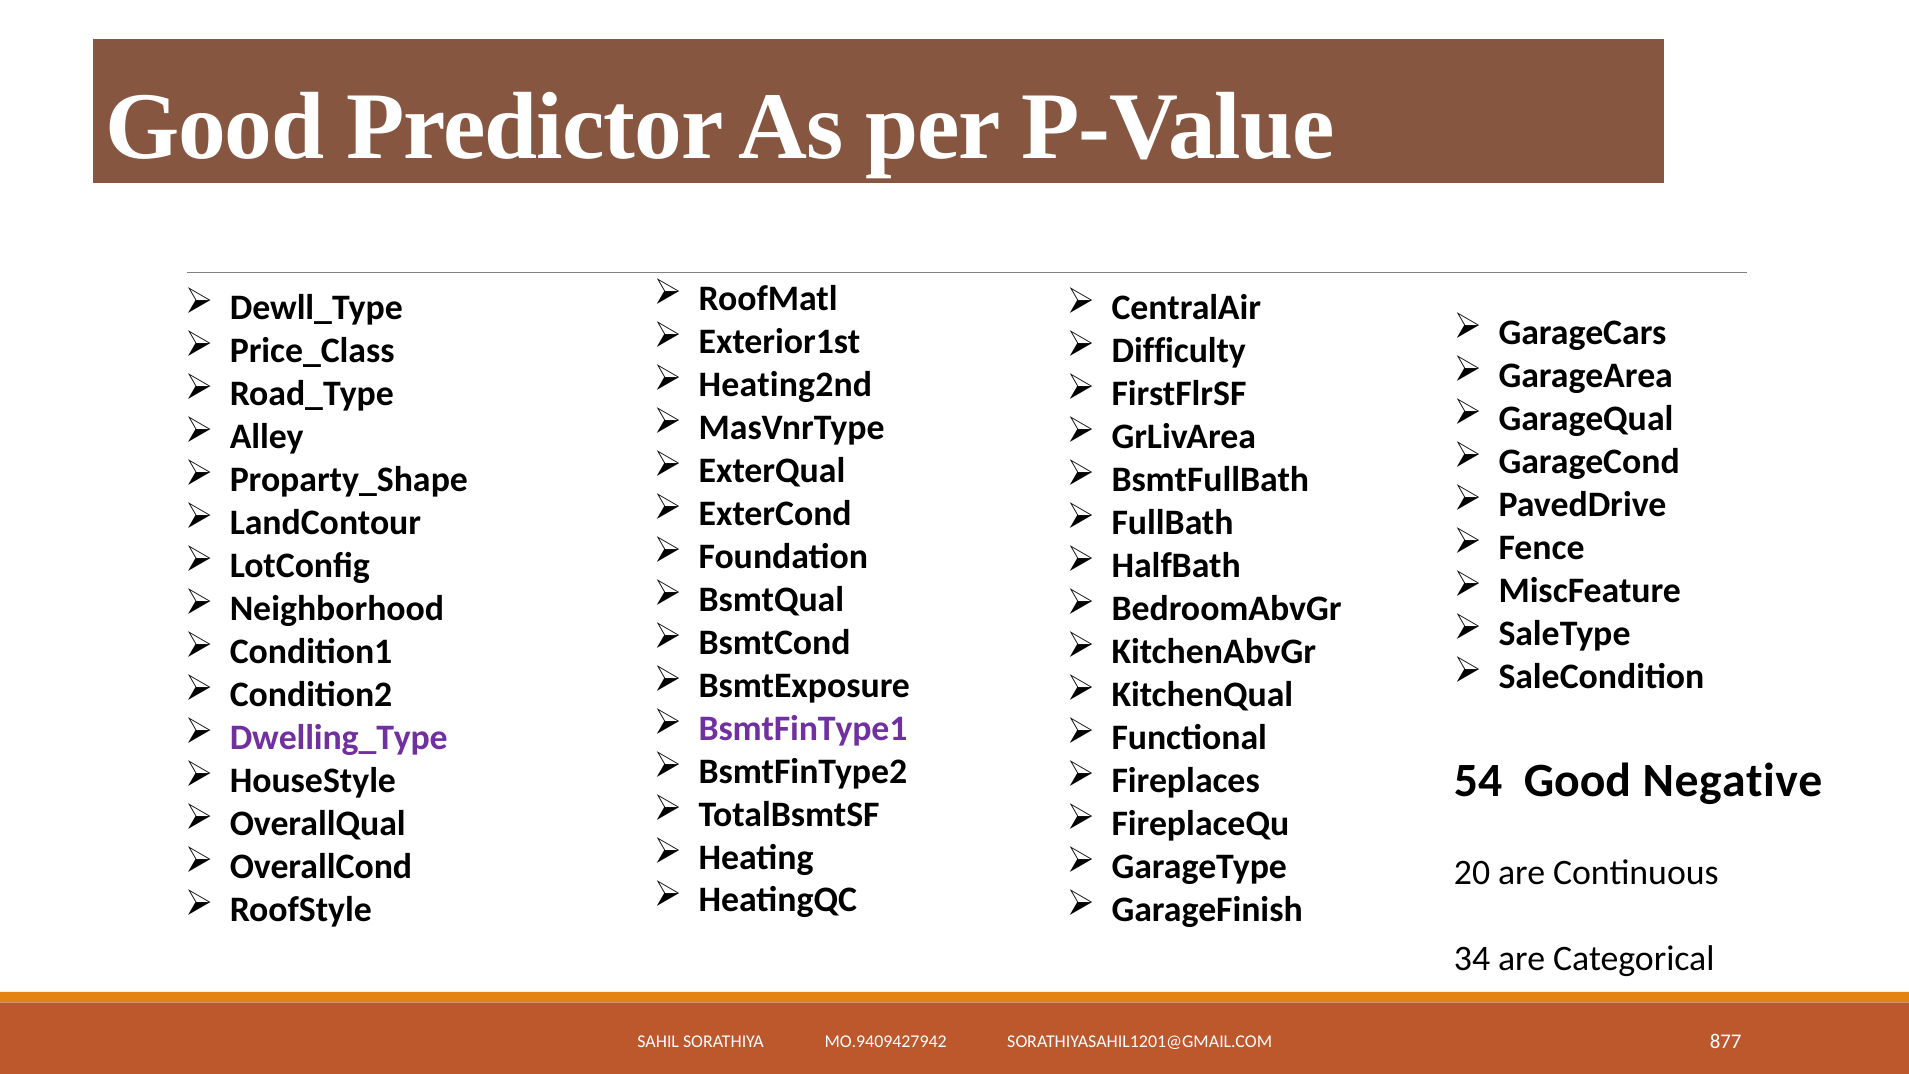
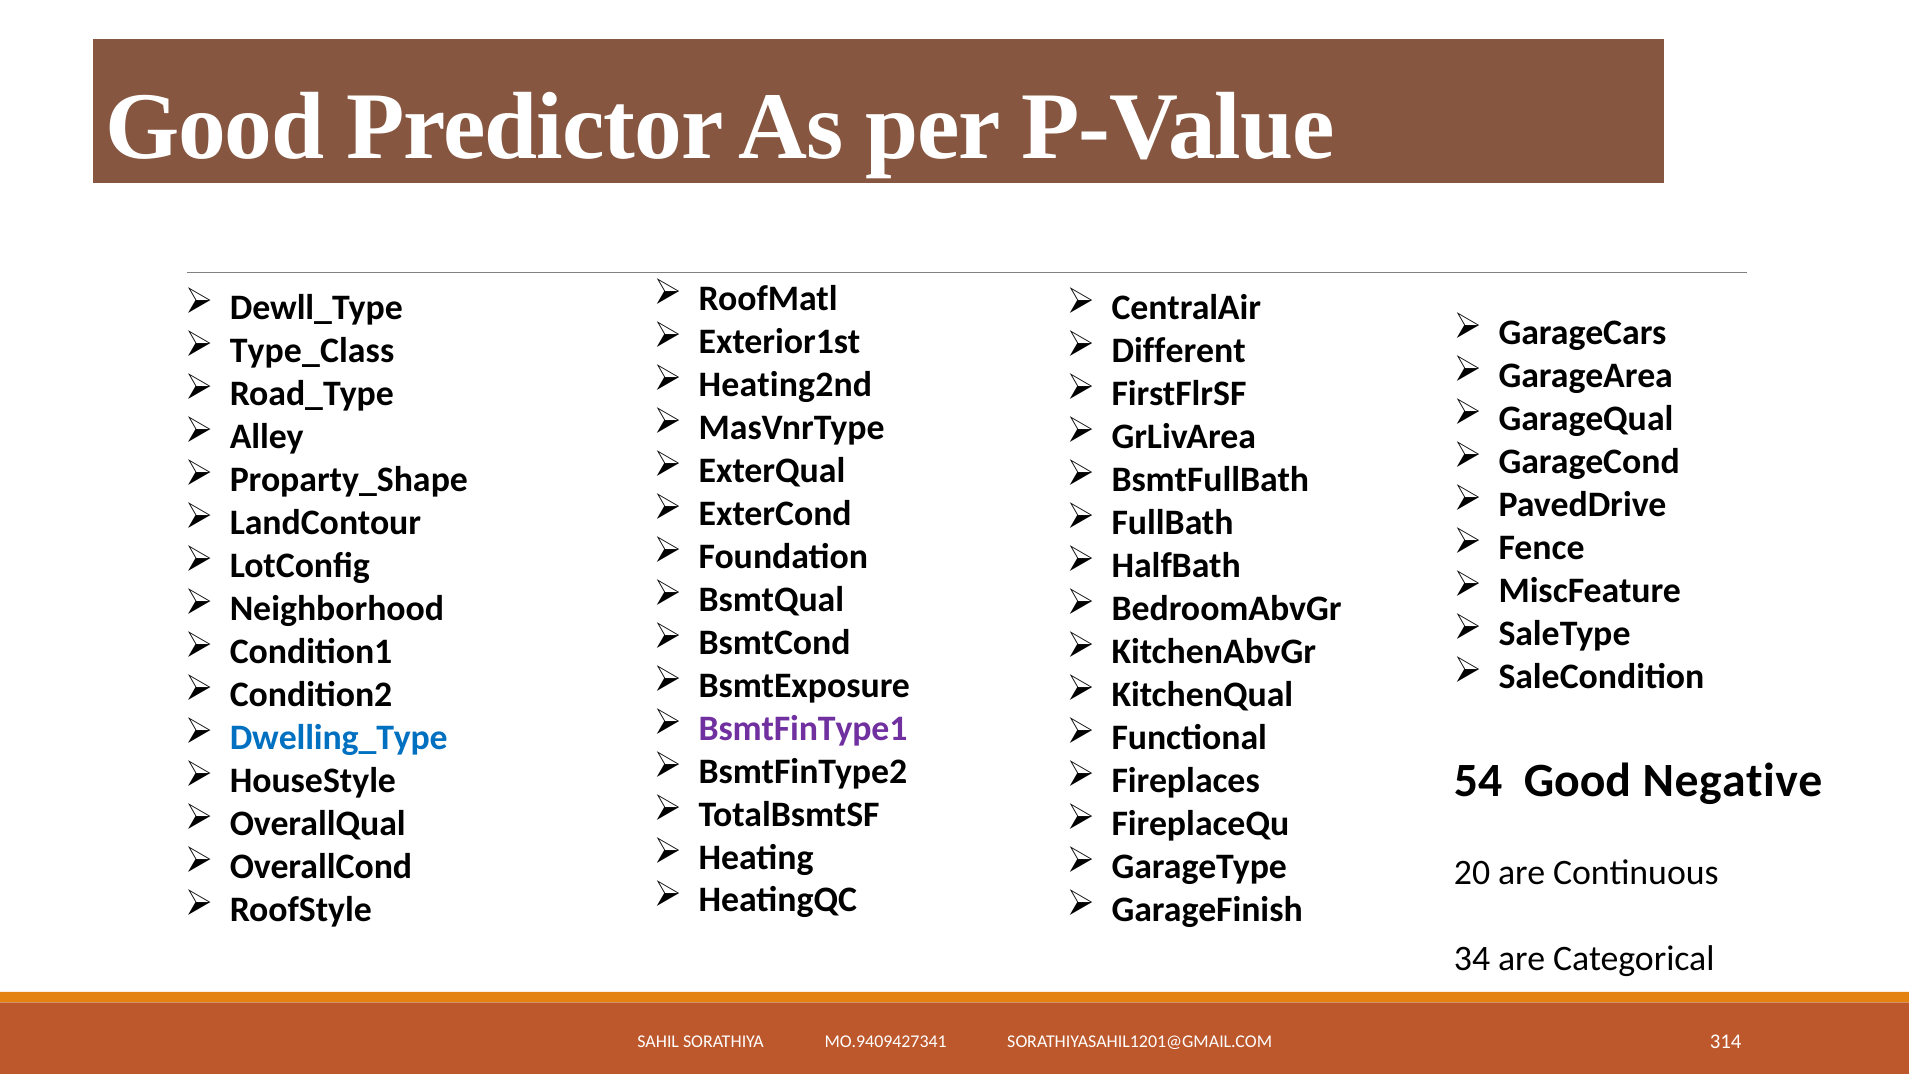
Price_Class: Price_Class -> Type_Class
Difficulty: Difficulty -> Different
Dwelling_Type colour: purple -> blue
MO.9409427942: MO.9409427942 -> MO.9409427341
877: 877 -> 314
